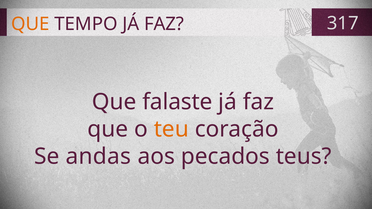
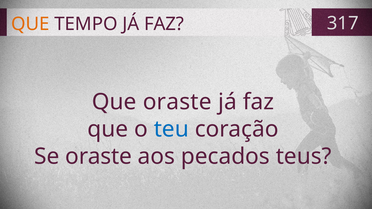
Que falaste: falaste -> oraste
teu colour: orange -> blue
Se andas: andas -> oraste
